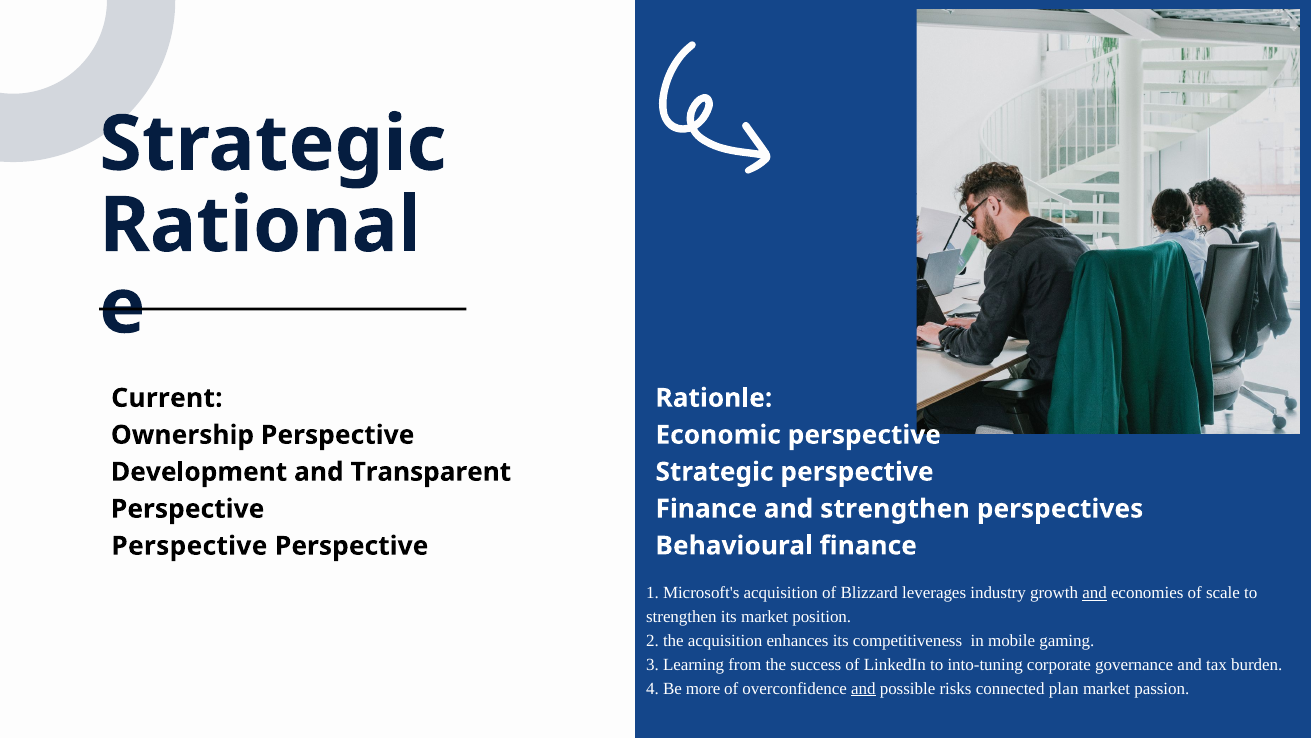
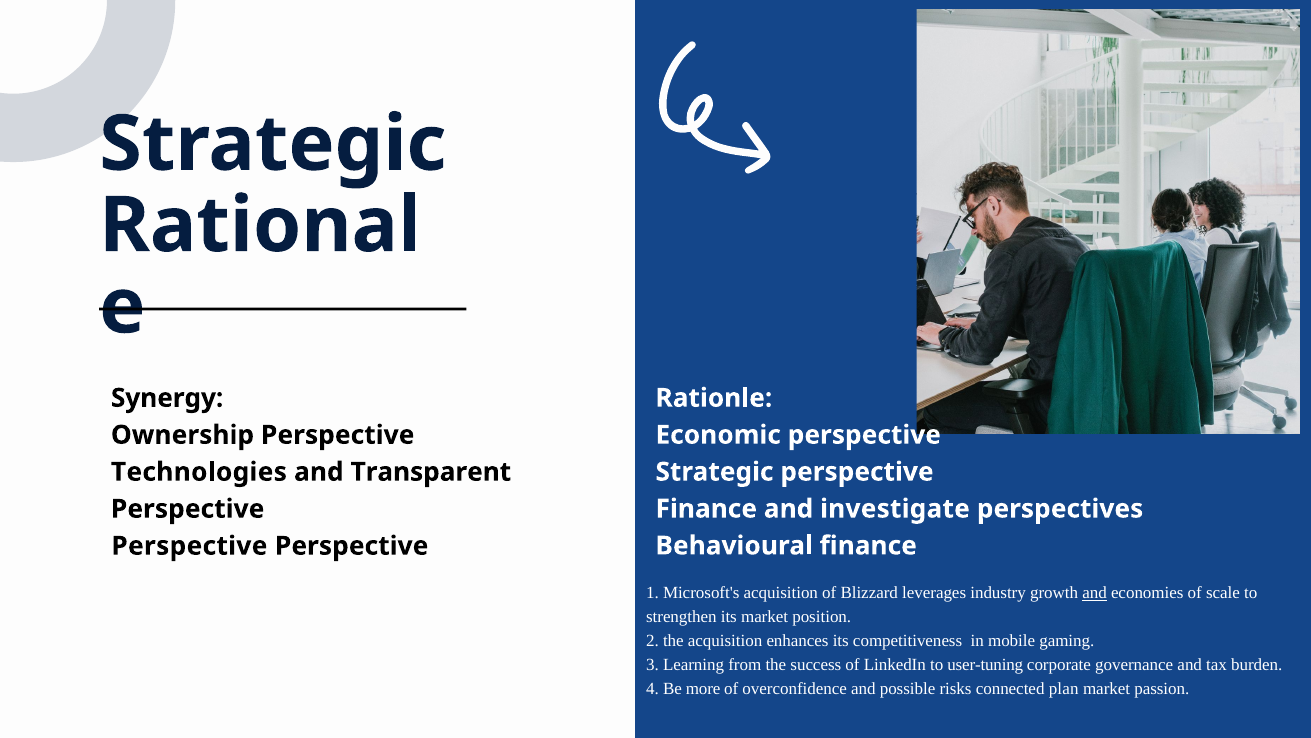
Current: Current -> Synergy
Development: Development -> Technologies
and strengthen: strengthen -> investigate
into-tuning: into-tuning -> user-tuning
and at (863, 688) underline: present -> none
